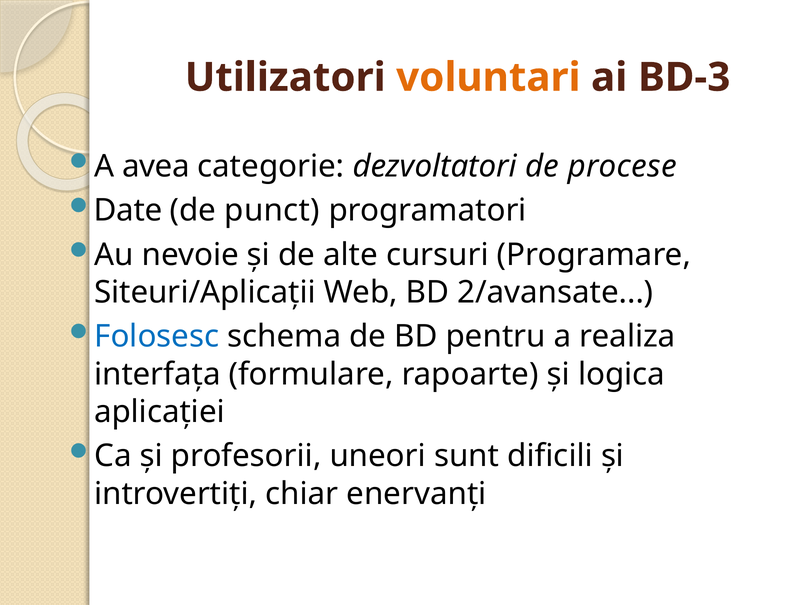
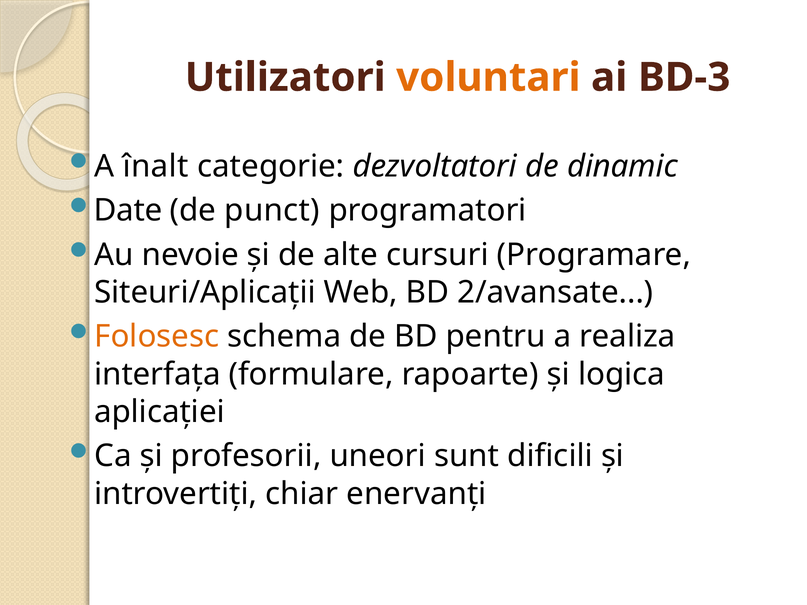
avea: avea -> înalt
procese: procese -> dinamic
Folosesc colour: blue -> orange
